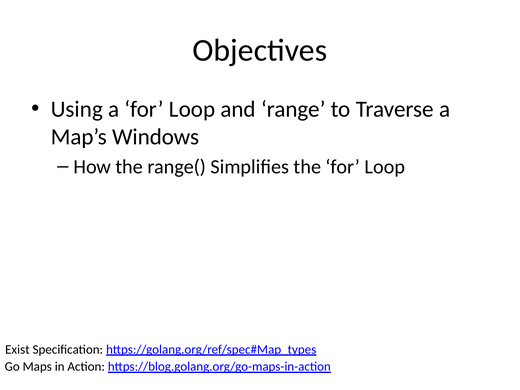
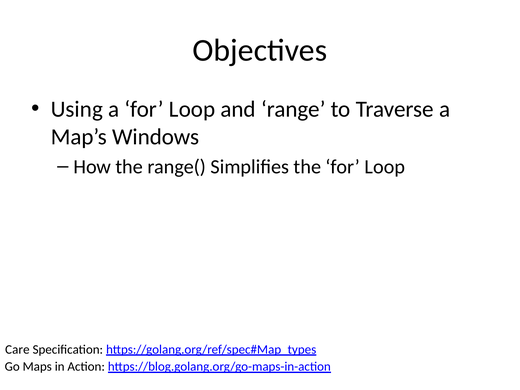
Exist: Exist -> Care
